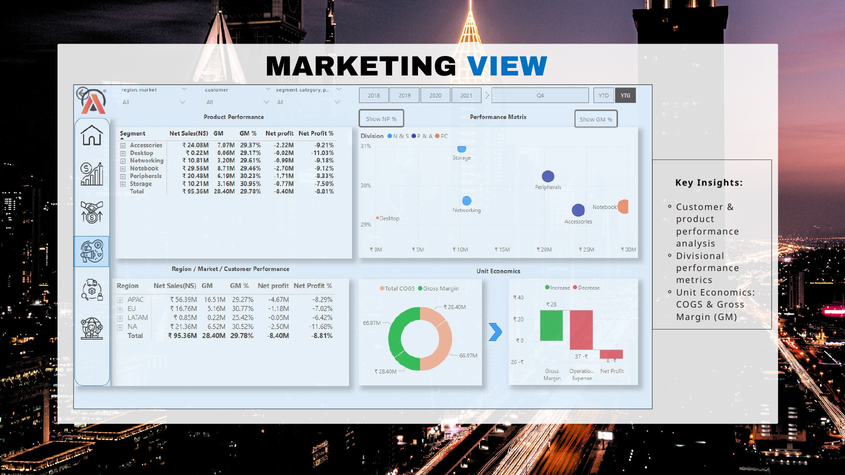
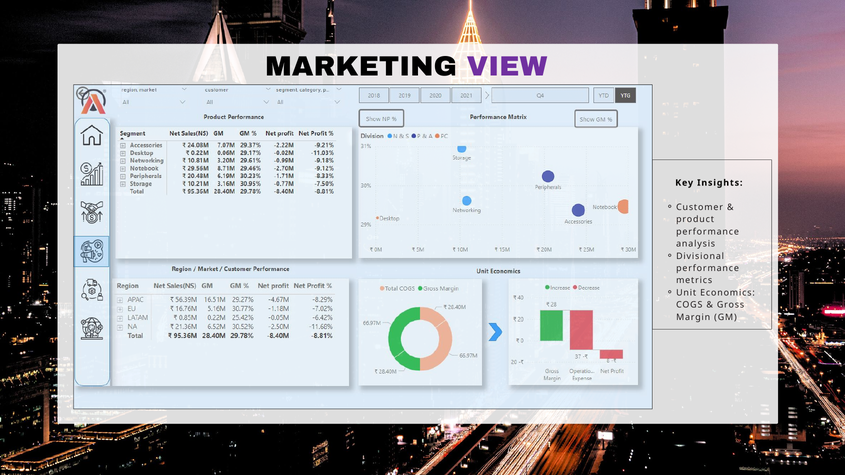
VIEW colour: blue -> purple
